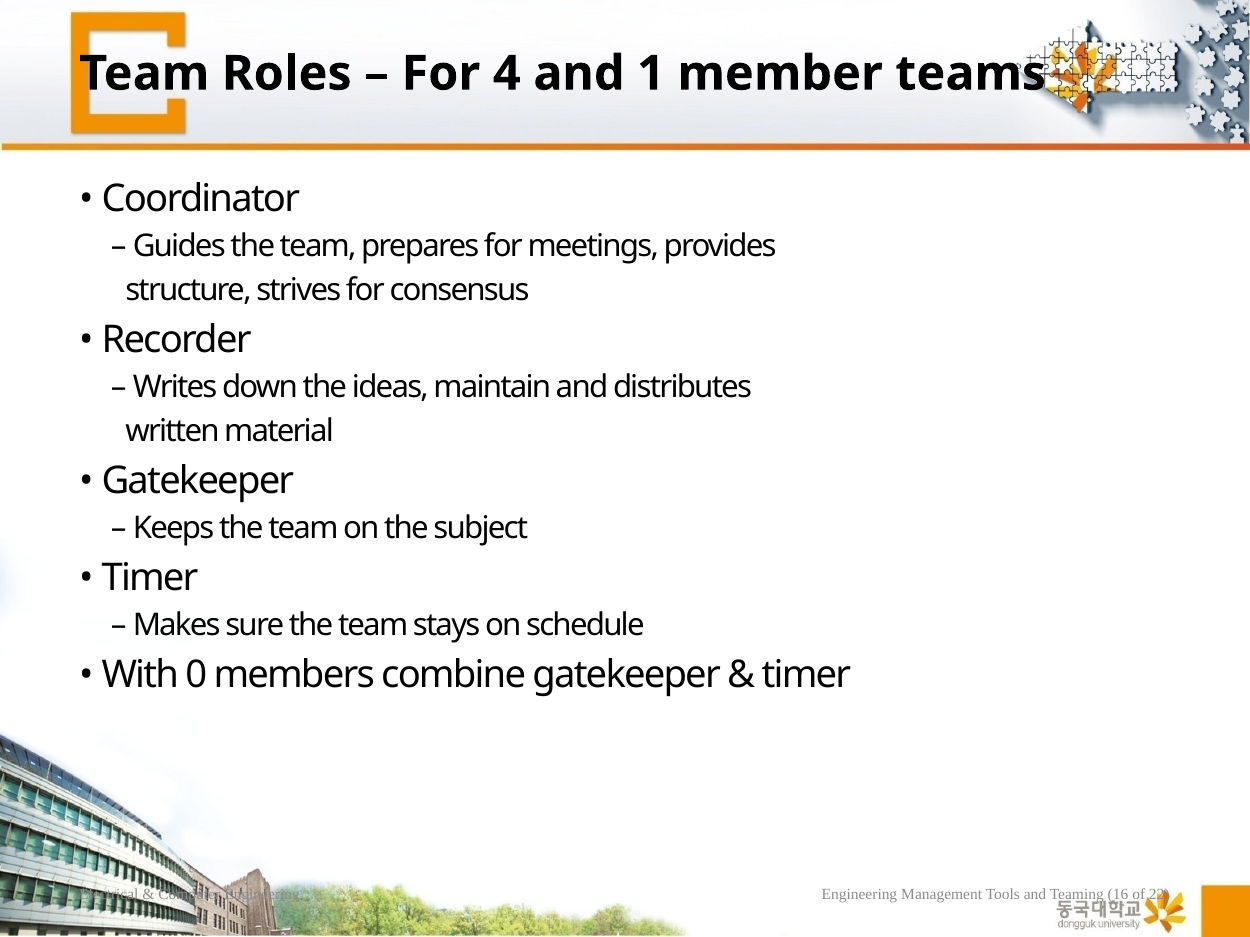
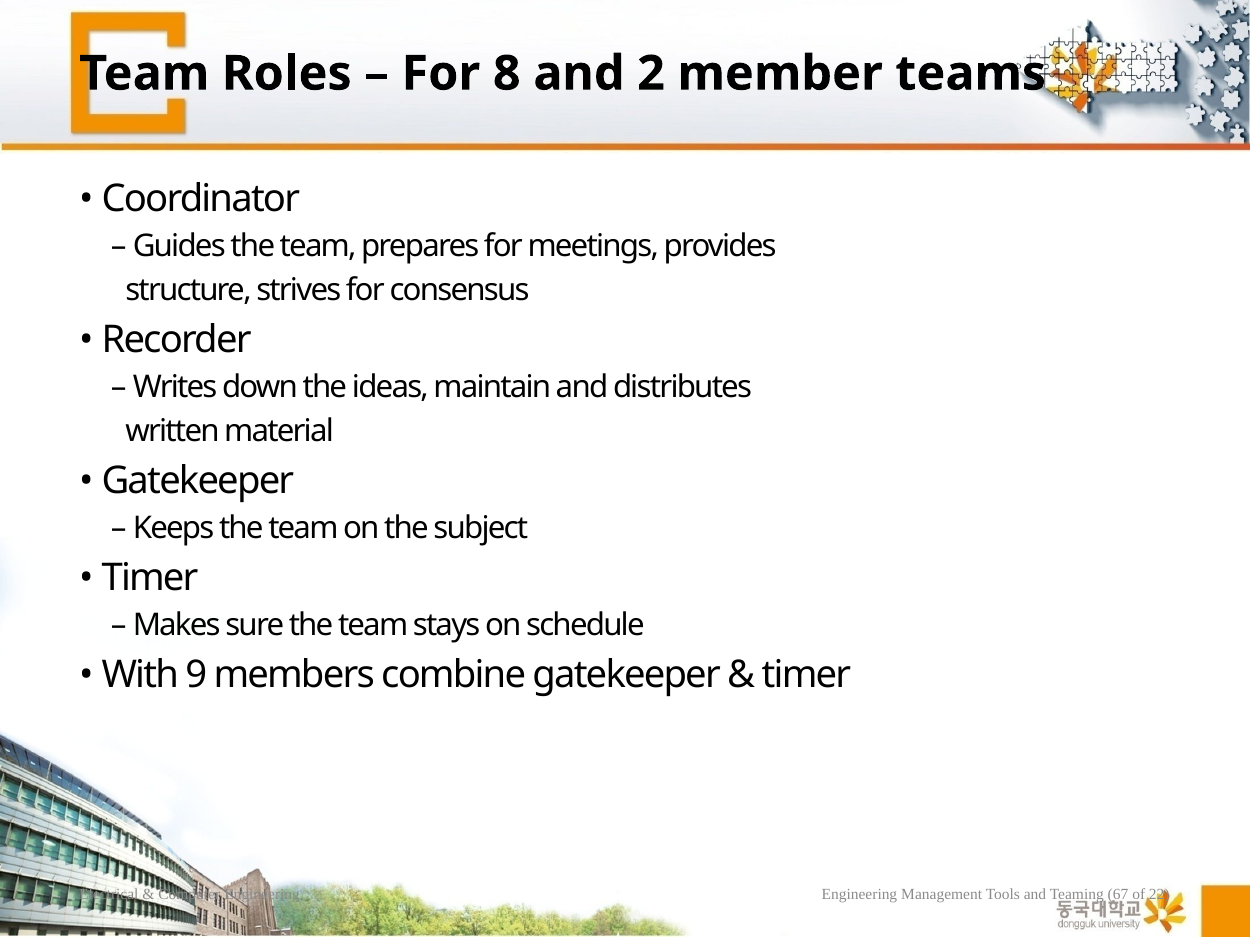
4: 4 -> 8
1: 1 -> 2
0: 0 -> 9
16: 16 -> 67
